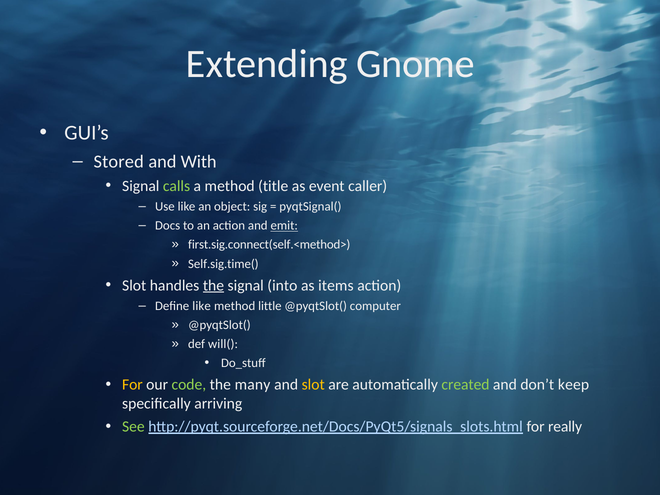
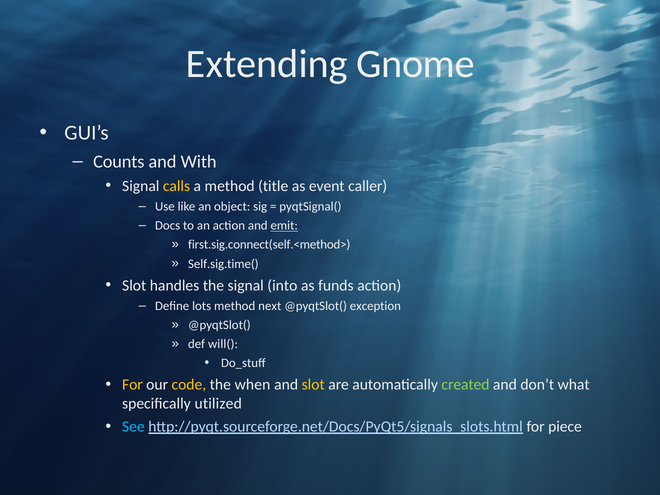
Stored: Stored -> Counts
calls colour: light green -> yellow
the at (213, 285) underline: present -> none
items: items -> funds
Define like: like -> lots
little: little -> next
computer: computer -> exception
code colour: light green -> yellow
many: many -> when
keep: keep -> what
arriving: arriving -> utilized
See colour: light green -> light blue
really: really -> piece
